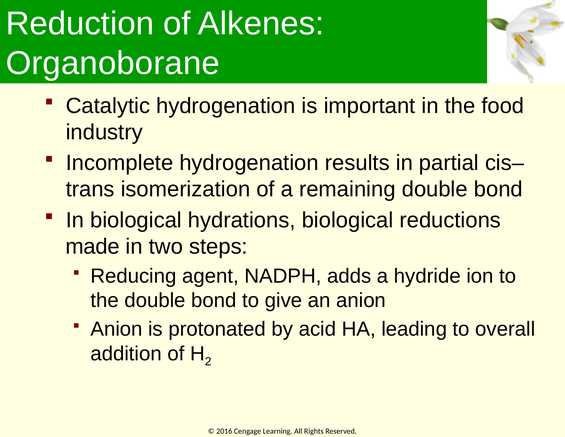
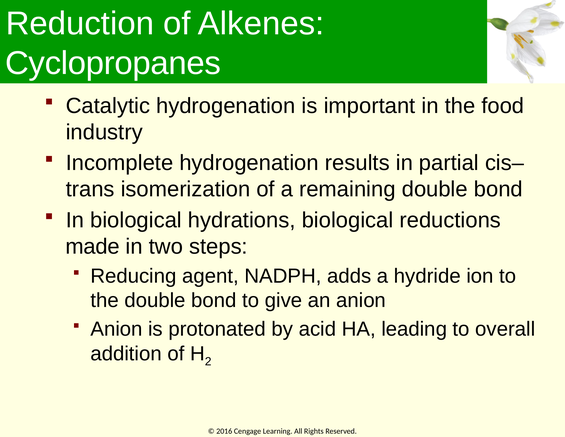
Organoborane: Organoborane -> Cyclopropanes
